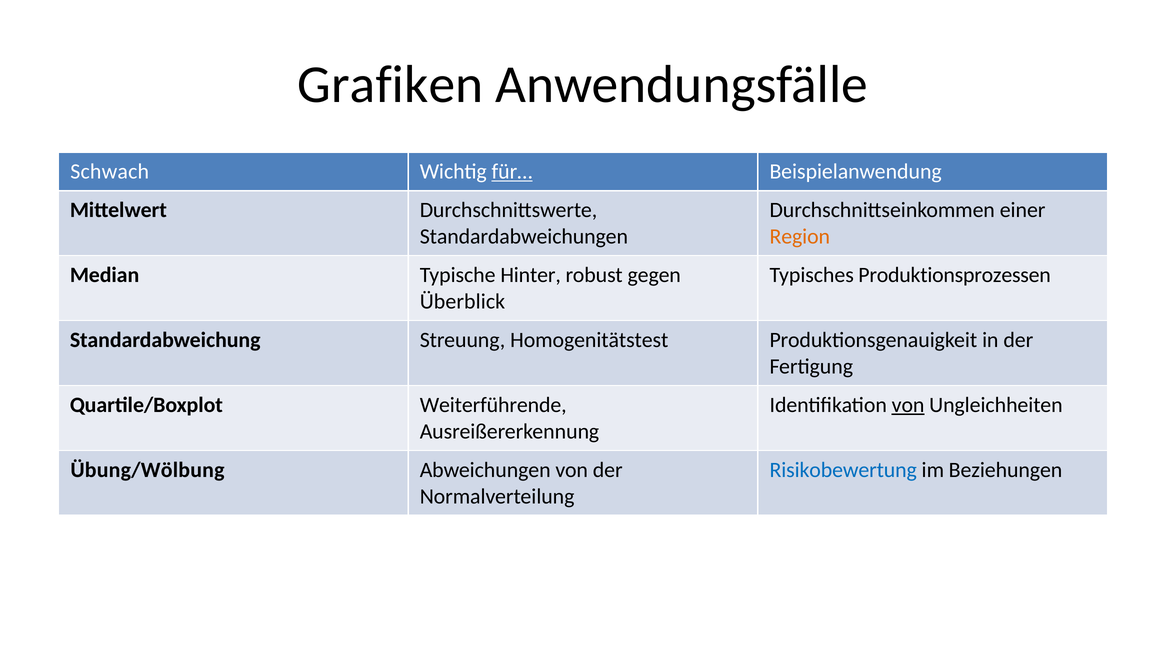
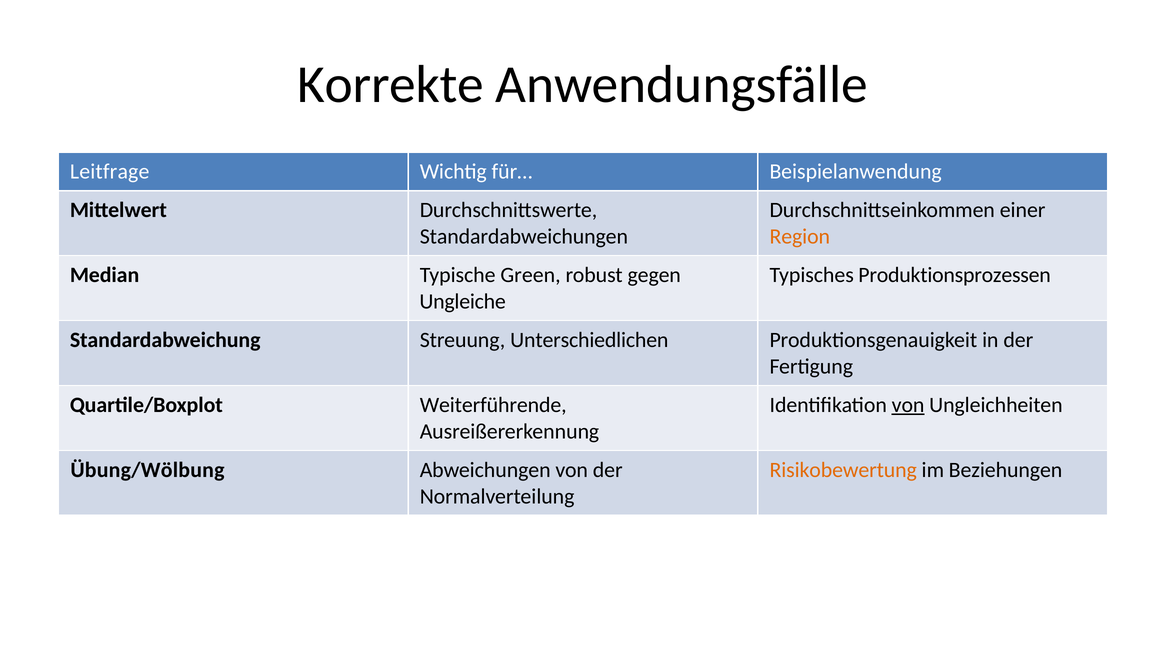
Grafiken: Grafiken -> Korrekte
Schwach: Schwach -> Leitfrage
für… underline: present -> none
Hinter: Hinter -> Green
Überblick: Überblick -> Ungleiche
Homogenitätstest: Homogenitätstest -> Unterschiedlichen
Risikobewertung colour: blue -> orange
